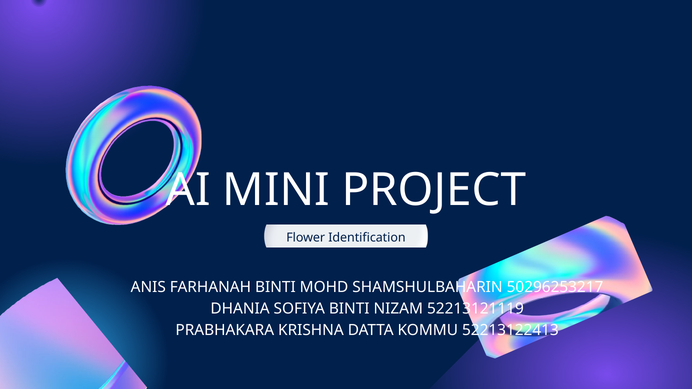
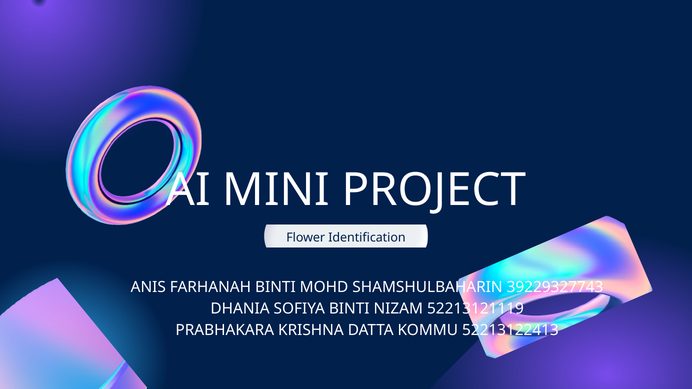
50296253217: 50296253217 -> 39229327743
